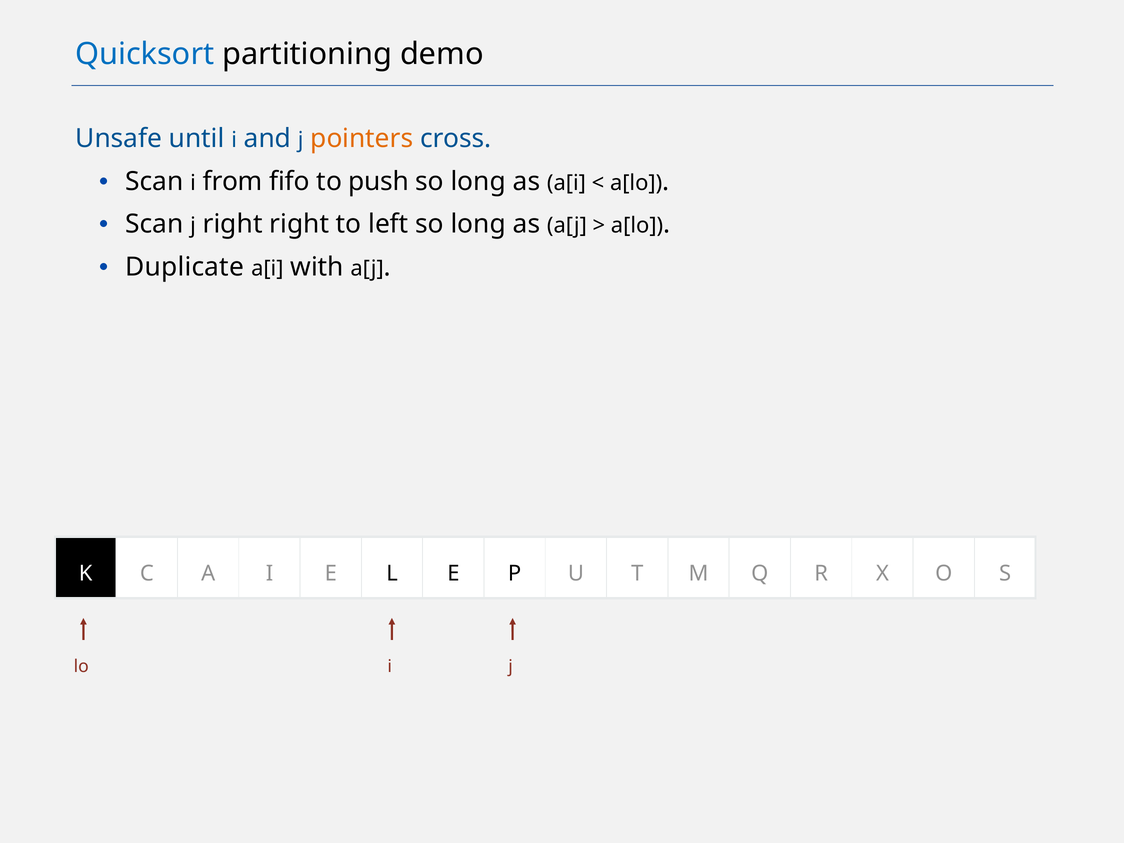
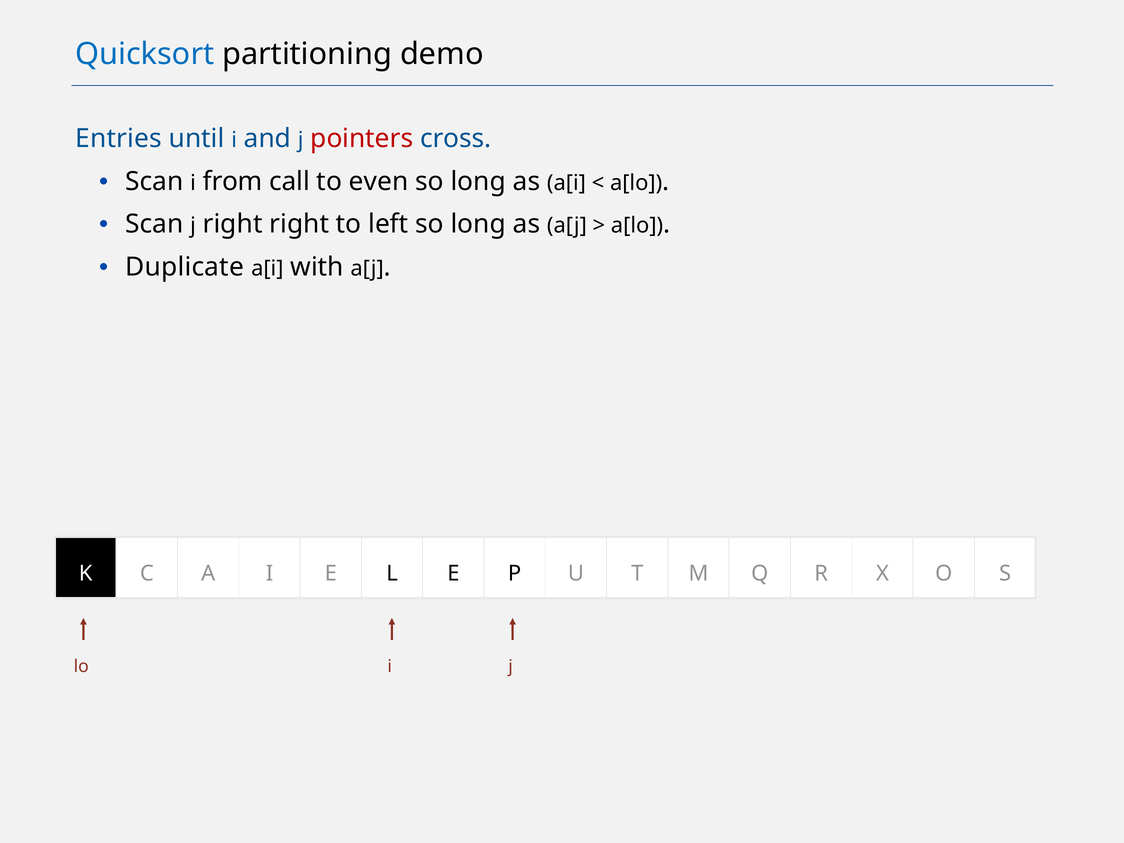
Unsafe: Unsafe -> Entries
pointers colour: orange -> red
fifo: fifo -> call
push: push -> even
